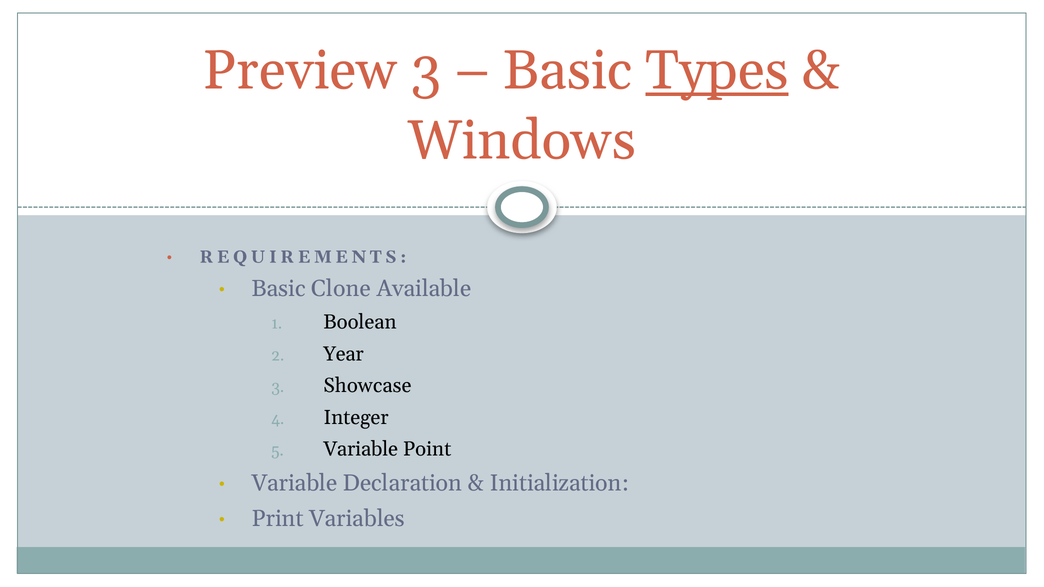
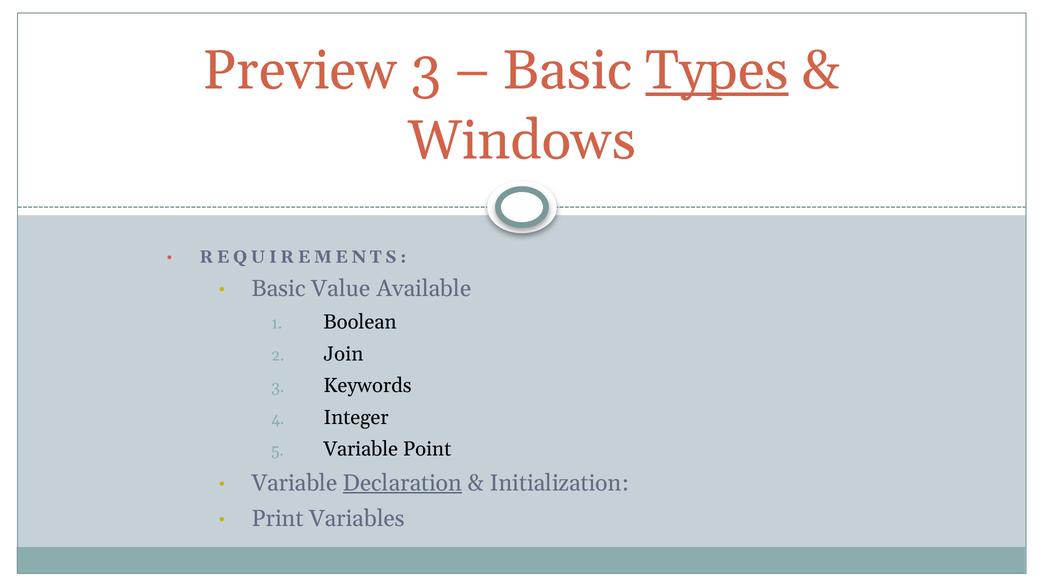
Clone: Clone -> Value
Year: Year -> Join
Showcase: Showcase -> Keywords
Declaration underline: none -> present
